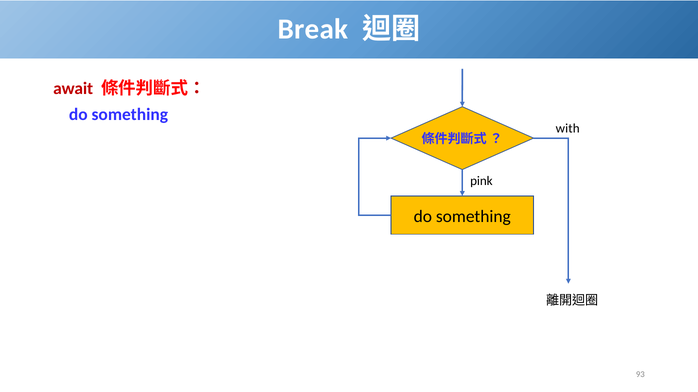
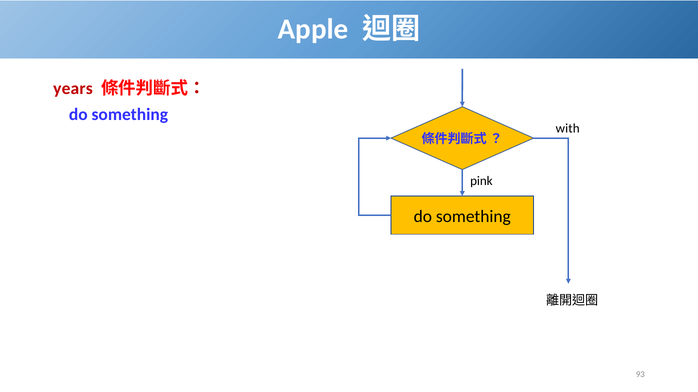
Break: Break -> Apple
await: await -> years
